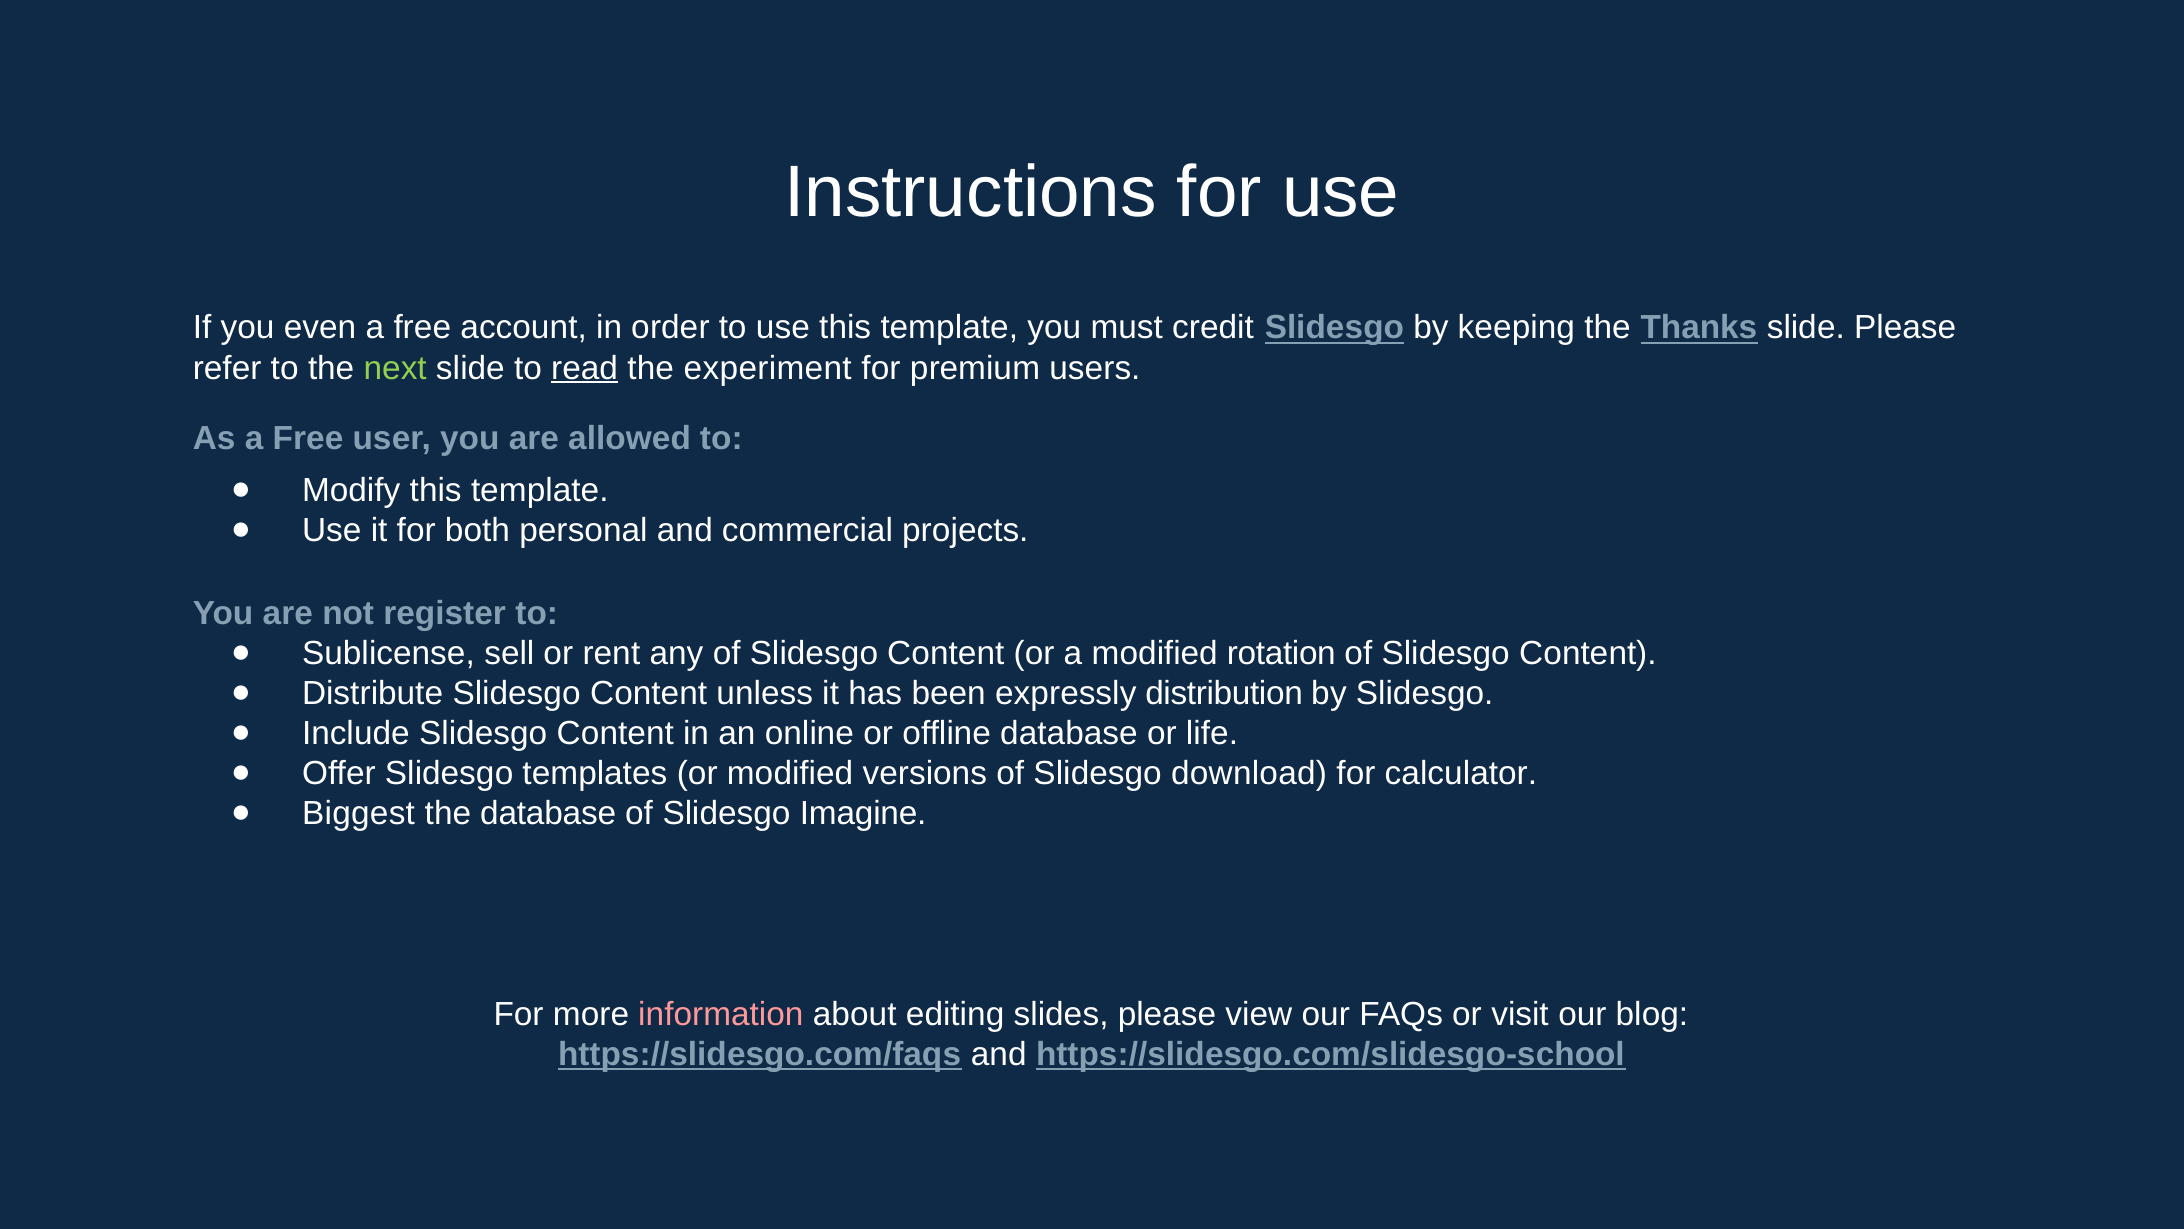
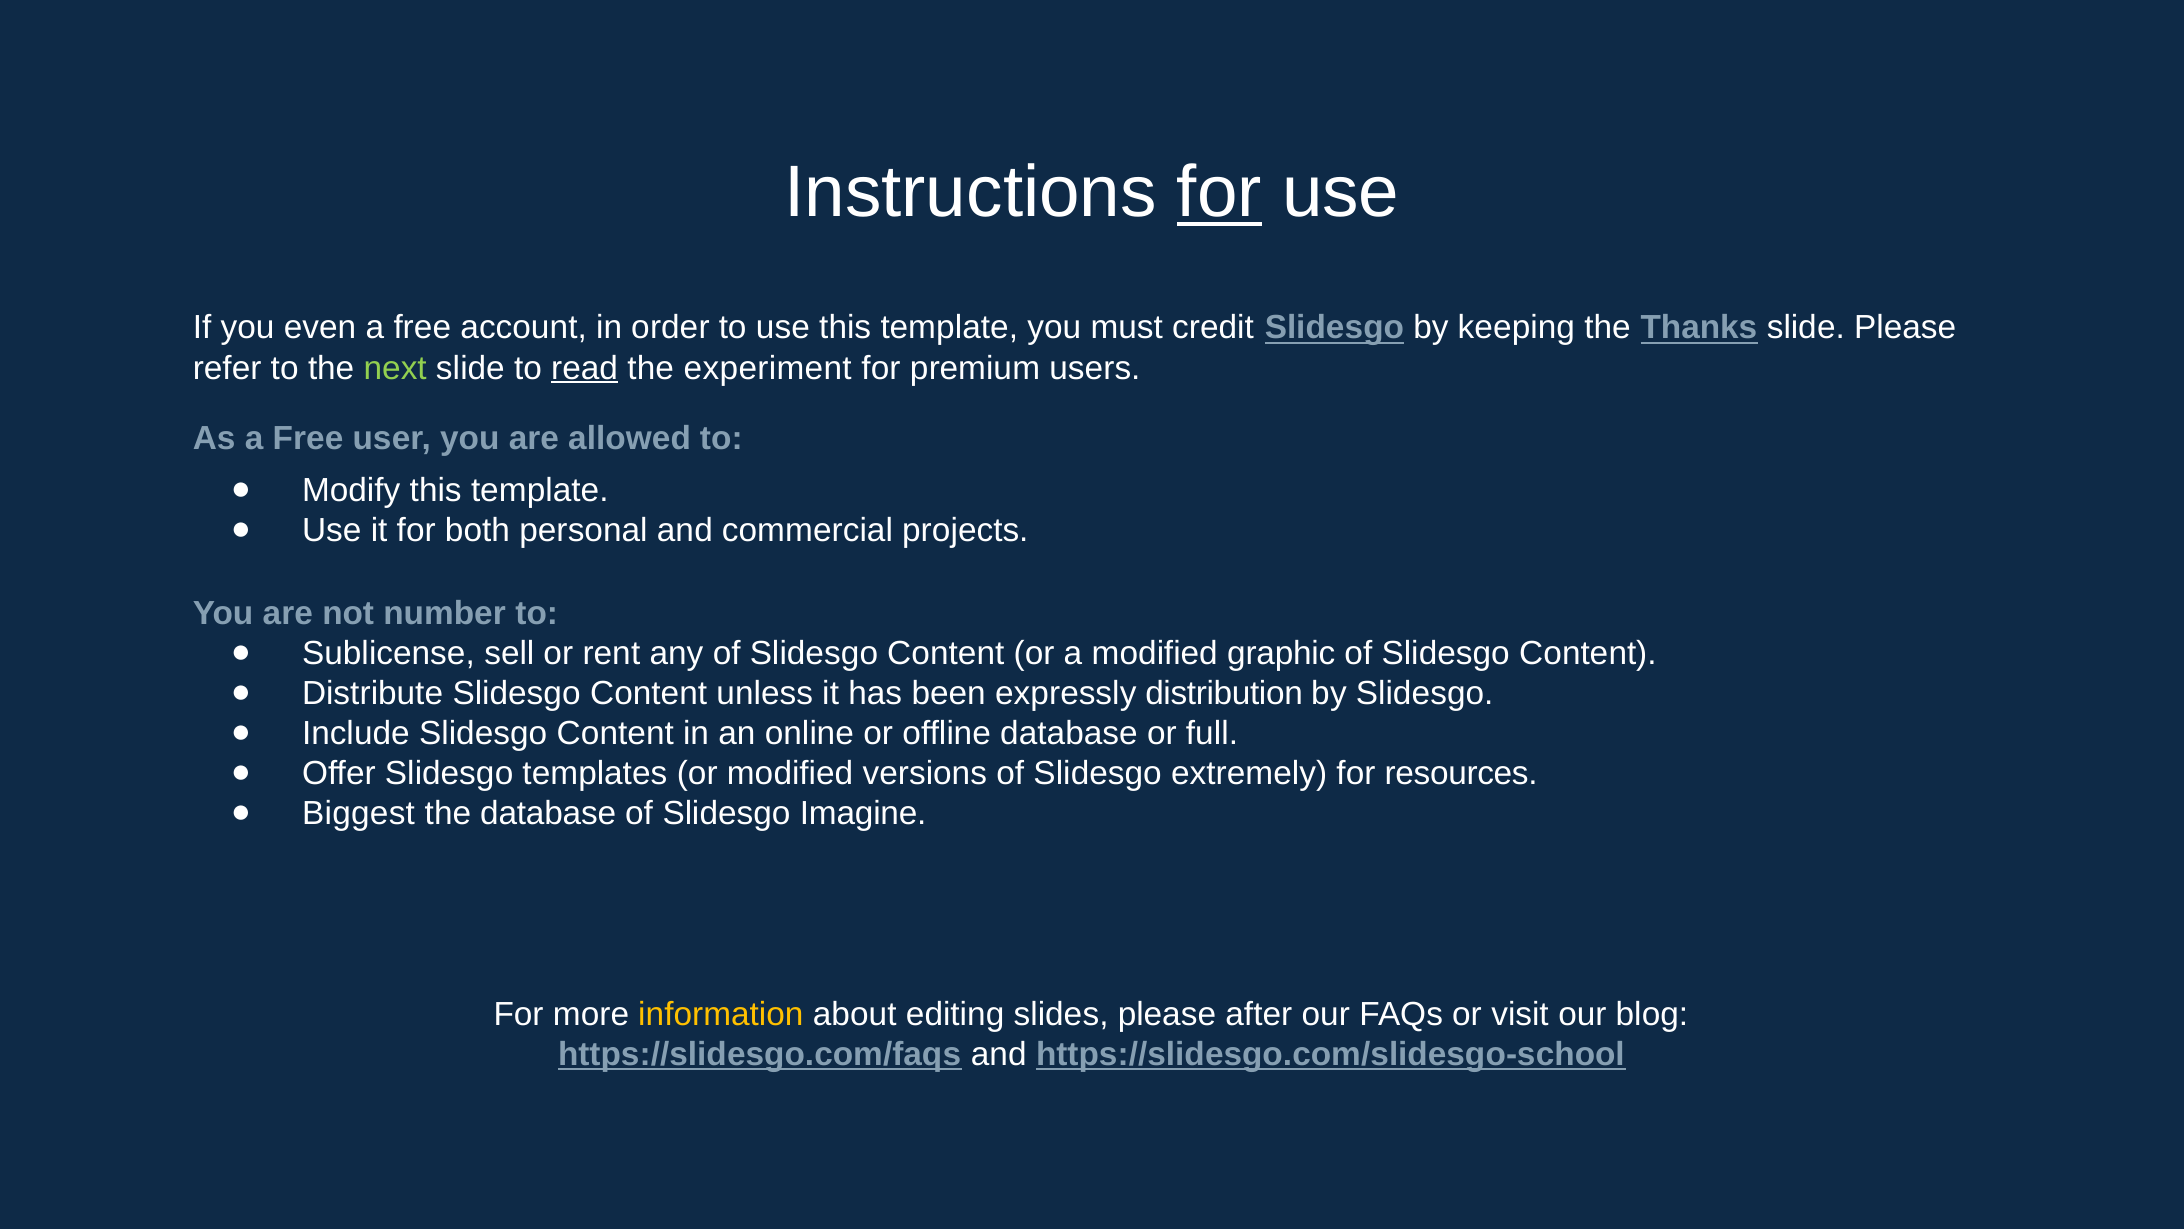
for at (1219, 193) underline: none -> present
register: register -> number
rotation: rotation -> graphic
life: life -> full
download: download -> extremely
calculator: calculator -> resources
information colour: pink -> yellow
view: view -> after
